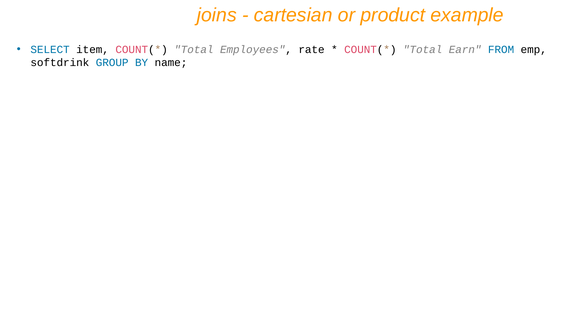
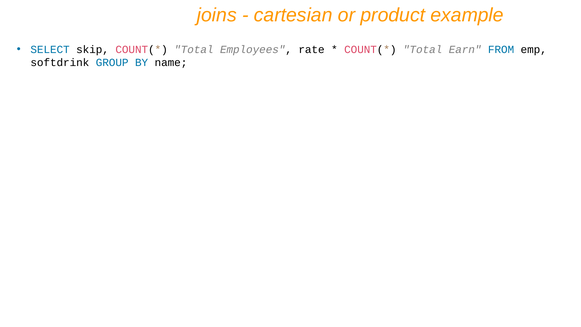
item: item -> skip
